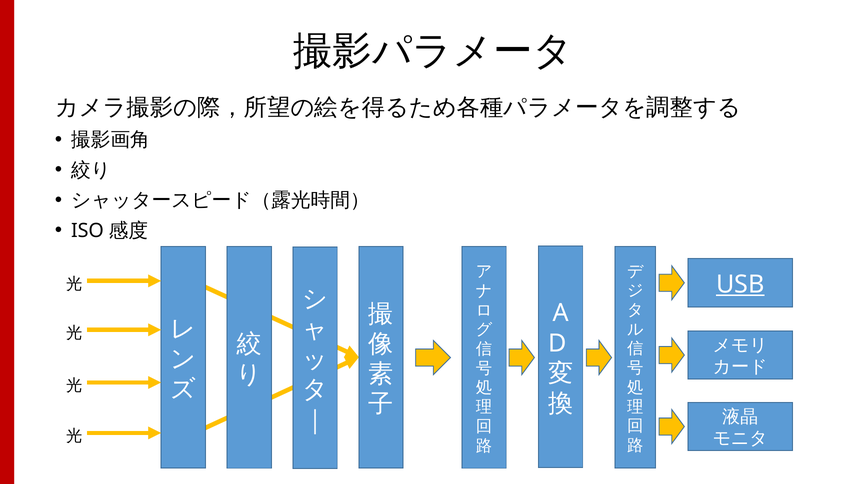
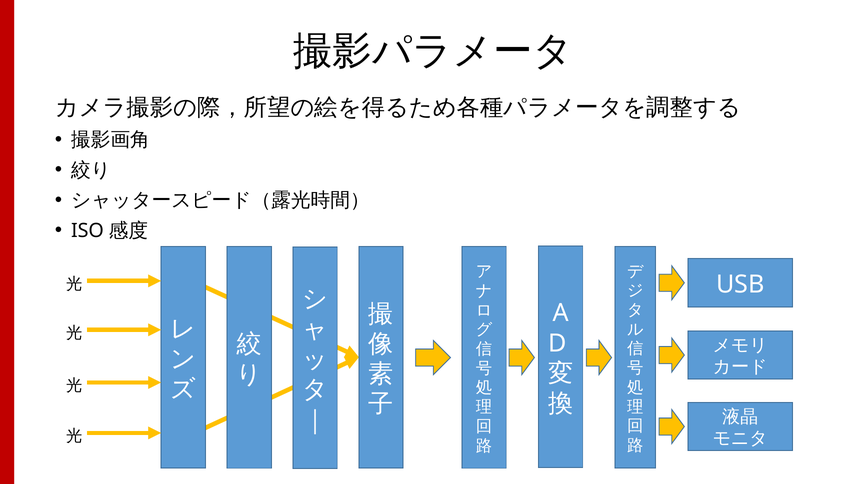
USB underline: present -> none
